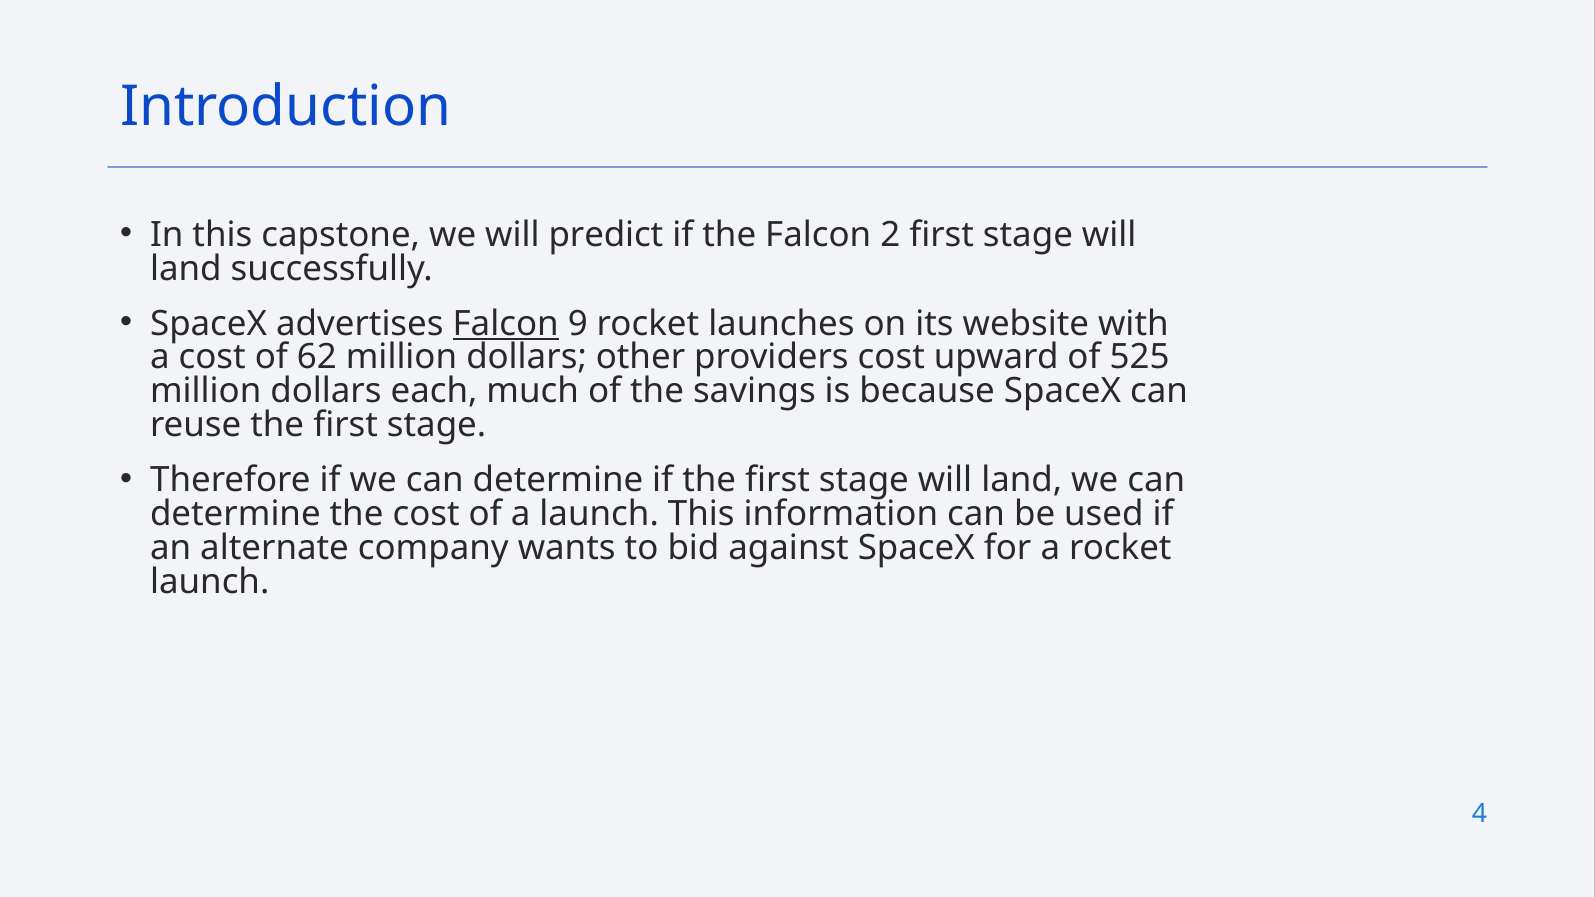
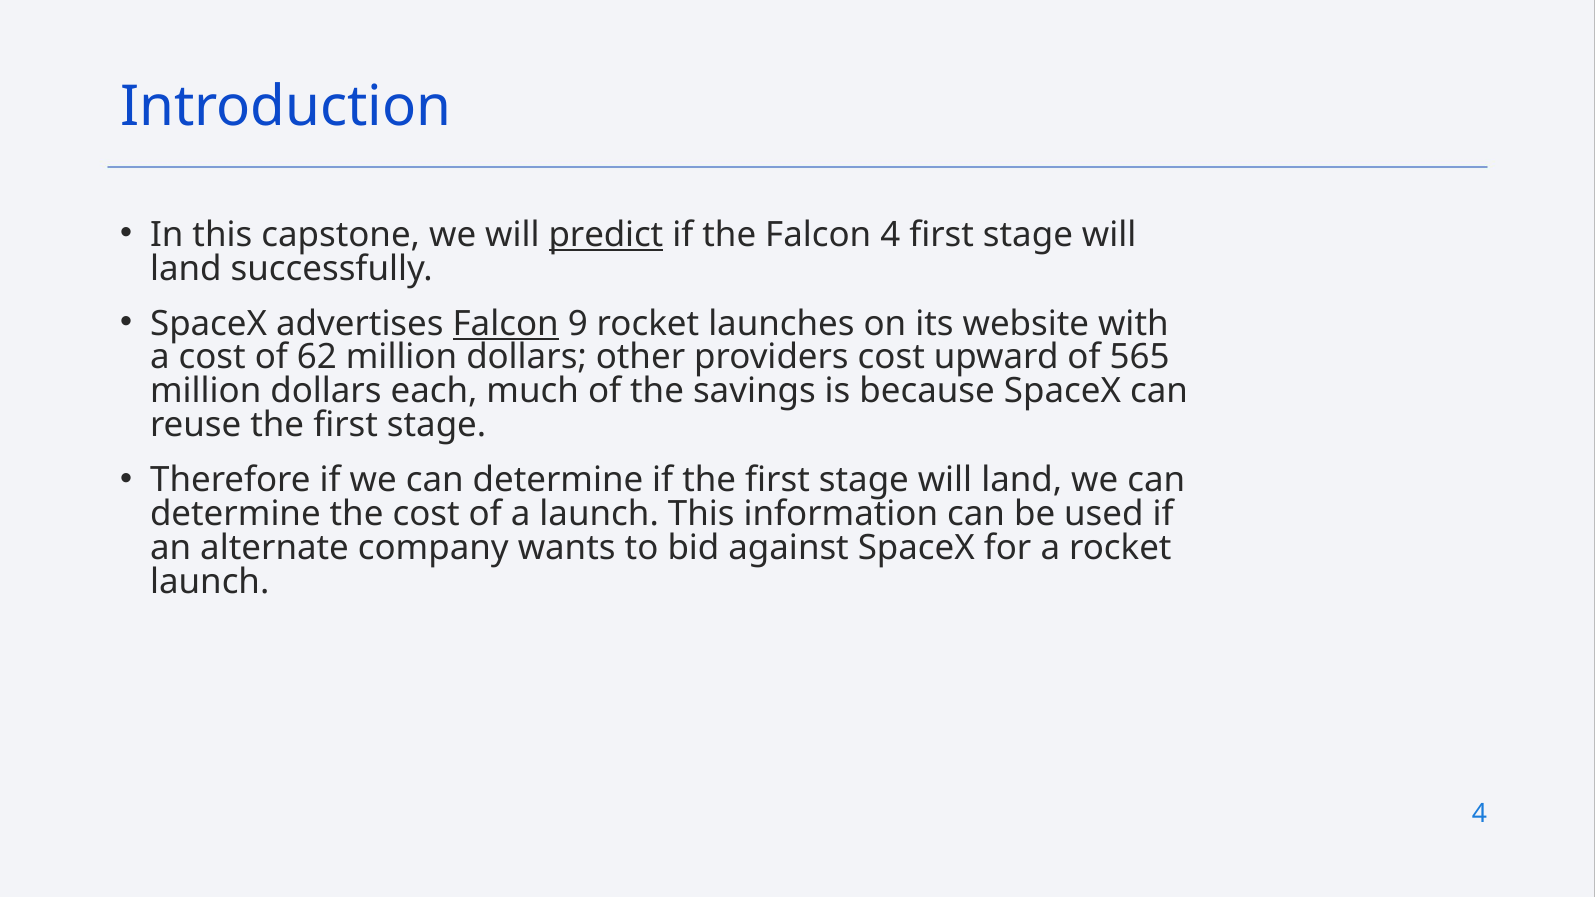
predict underline: none -> present
Falcon 2: 2 -> 4
525: 525 -> 565
